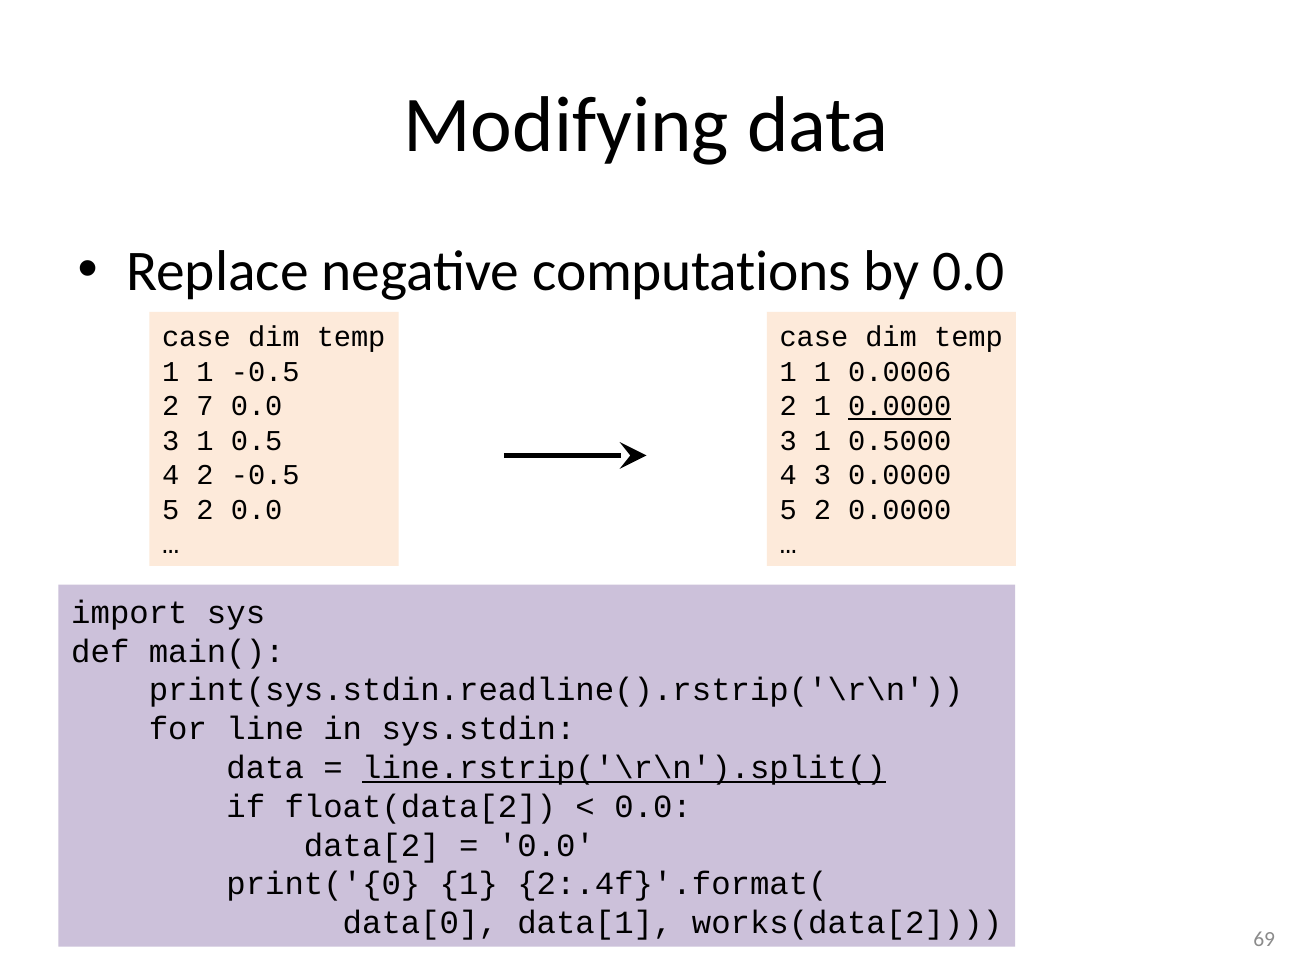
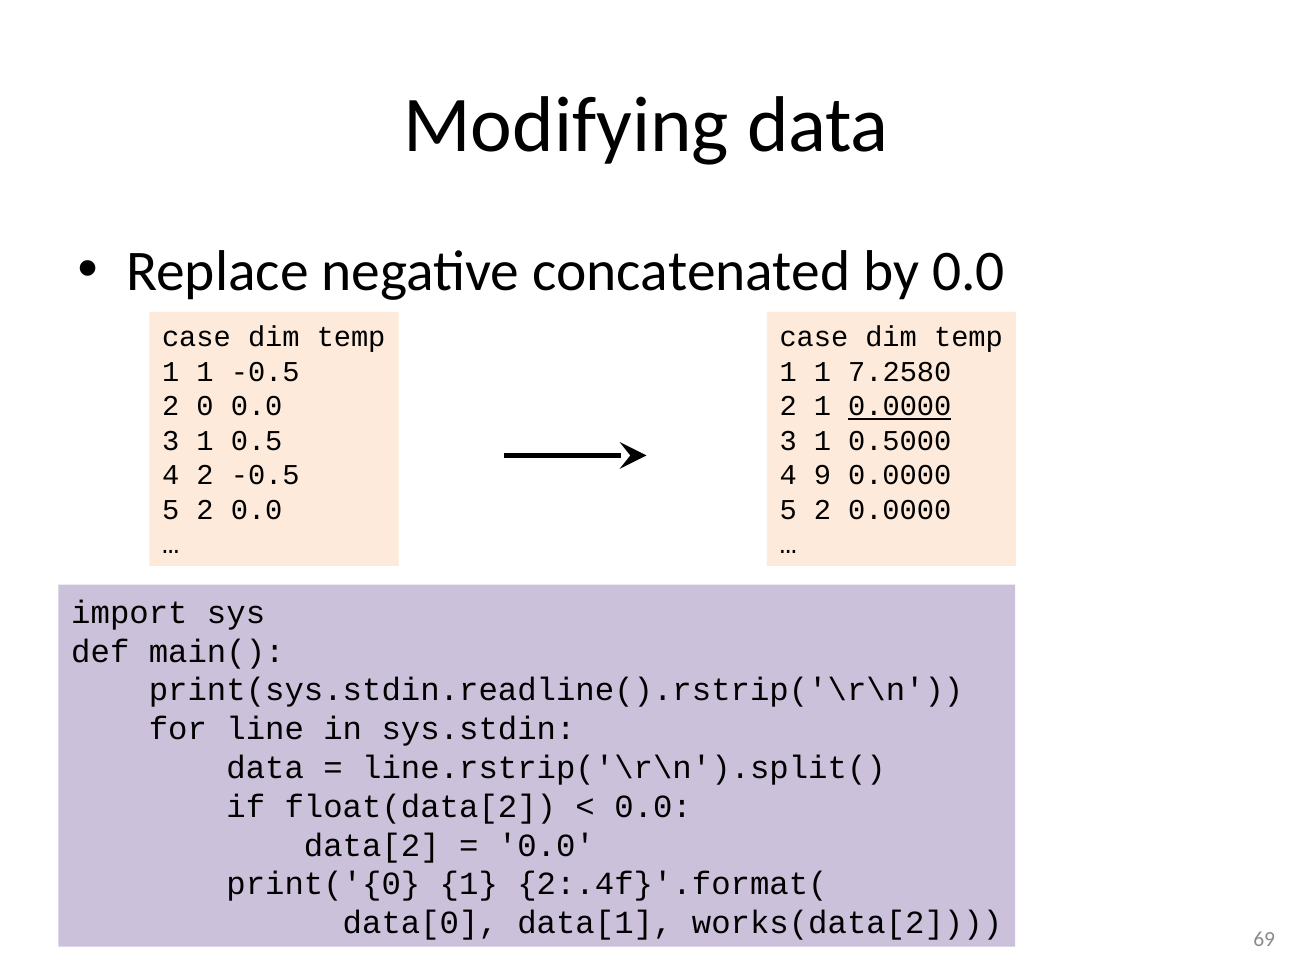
computations: computations -> concatenated
0.0006: 0.0006 -> 7.2580
7: 7 -> 0
4 3: 3 -> 9
line.rstrip('\r\n').split( underline: present -> none
